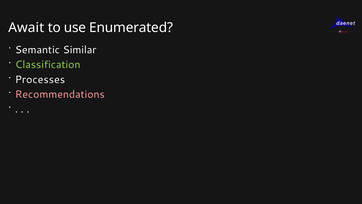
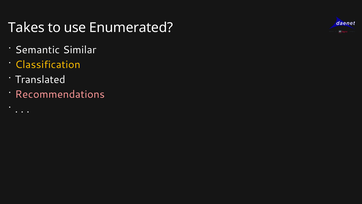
Await: Await -> Takes
Classification colour: light green -> yellow
Processes: Processes -> Translated
